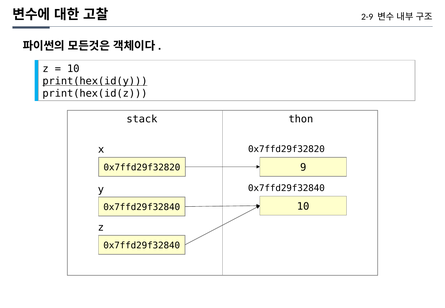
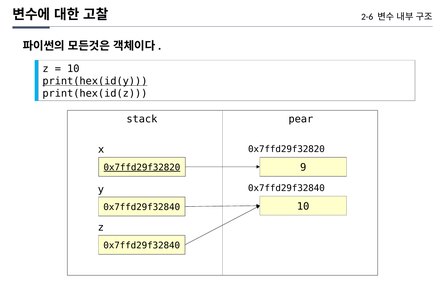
2-9: 2-9 -> 2-6
thon: thon -> pear
0x7ffd29f32820 at (142, 167) underline: none -> present
